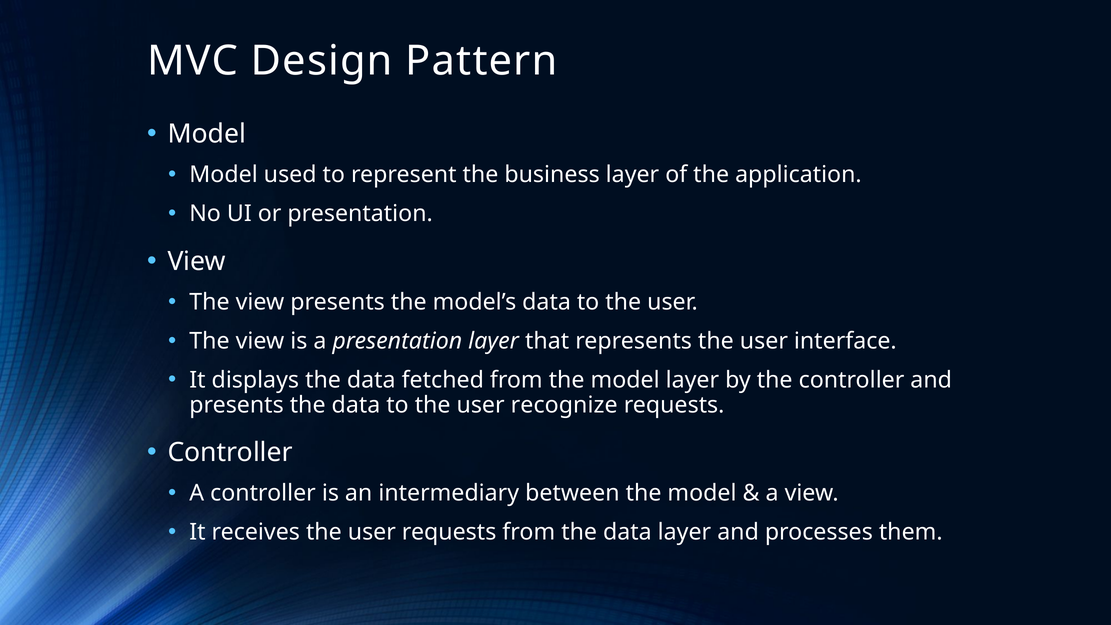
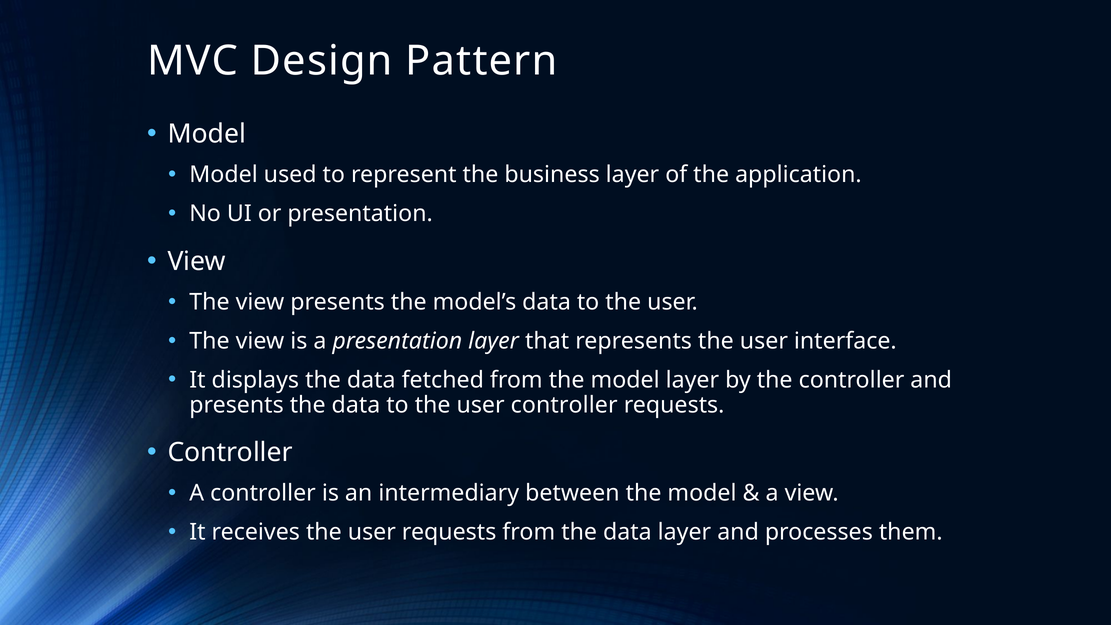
user recognize: recognize -> controller
